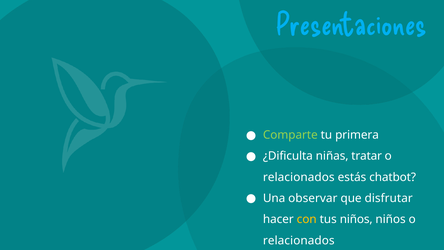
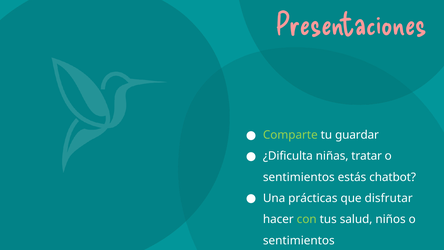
Presentaciones colour: light blue -> pink
primera: primera -> guardar
relacionados at (299, 177): relacionados -> sentimientos
observar: observar -> prácticas
con colour: yellow -> light green
tus niños: niños -> salud
relacionados at (299, 240): relacionados -> sentimientos
